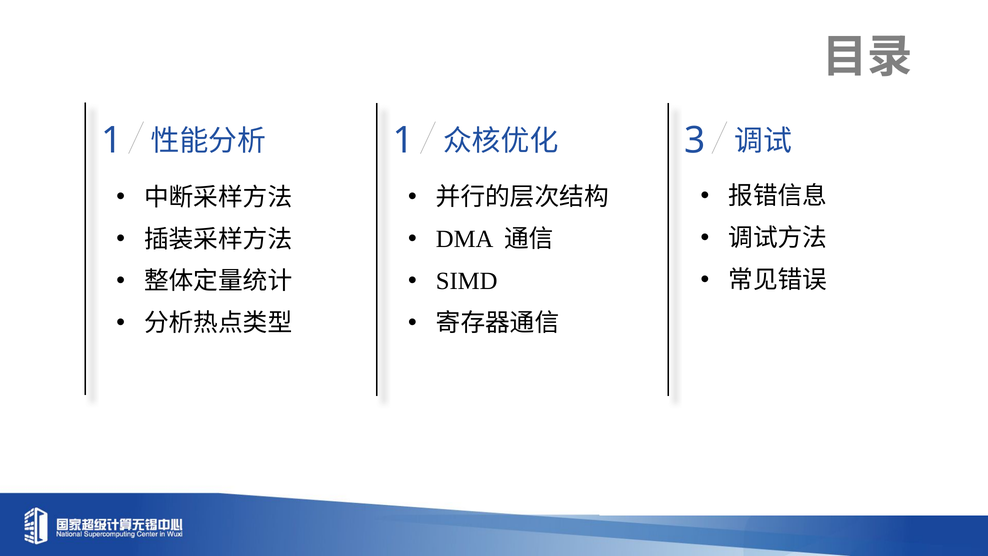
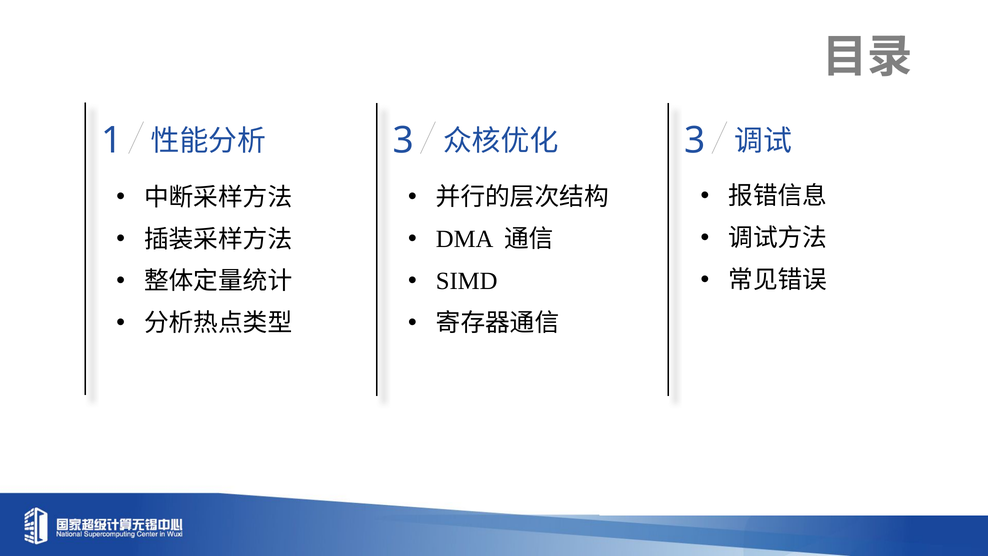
1 at (404, 141): 1 -> 3
